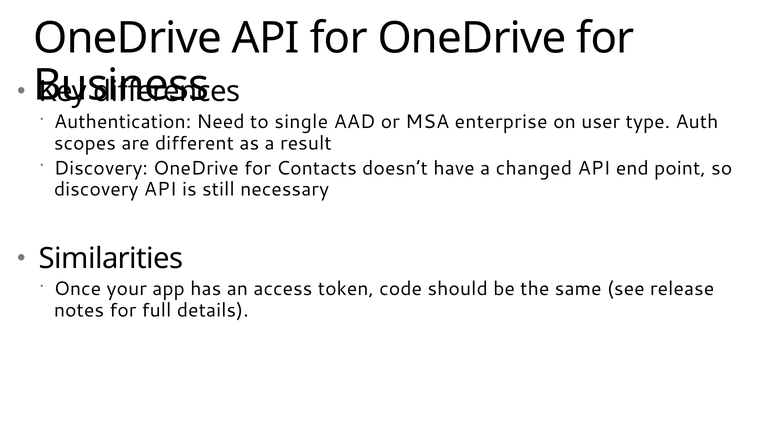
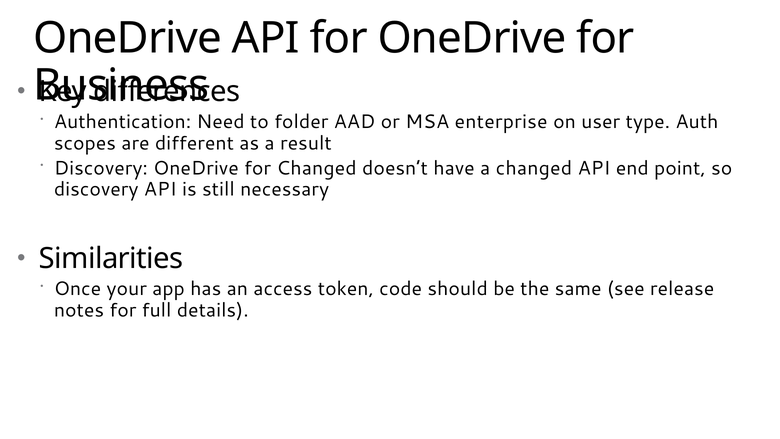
single: single -> folder
for Contacts: Contacts -> Changed
